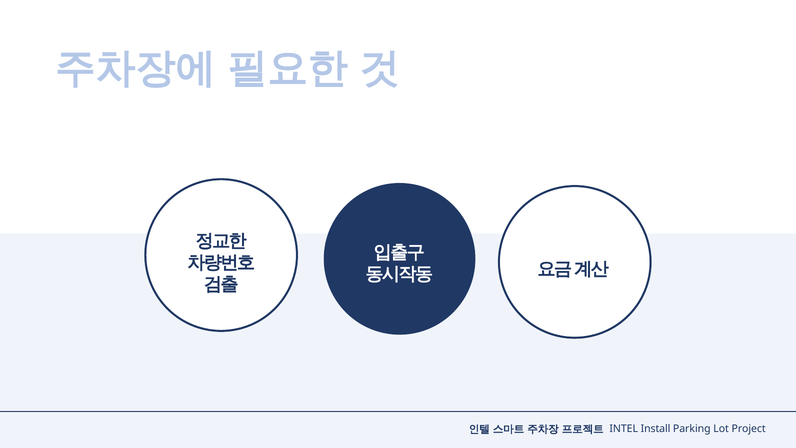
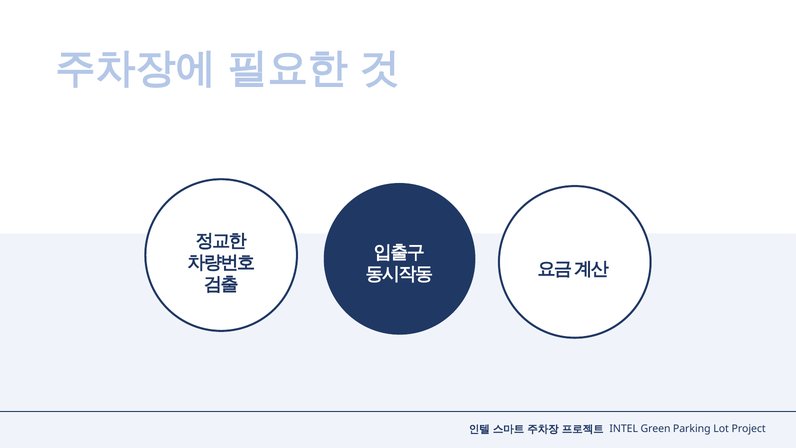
Install: Install -> Green
